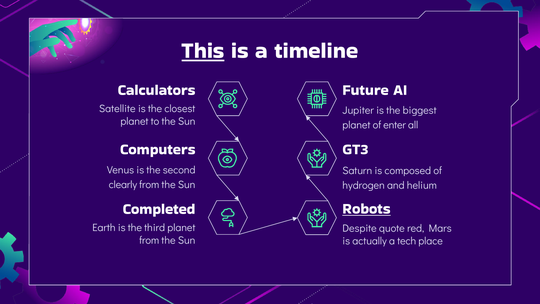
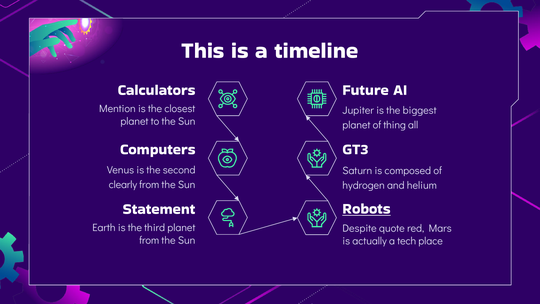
This underline: present -> none
Satellite: Satellite -> Mention
enter: enter -> thing
Completed: Completed -> Statement
